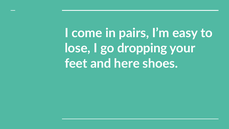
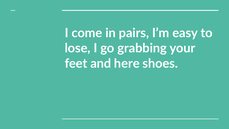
dropping: dropping -> grabbing
